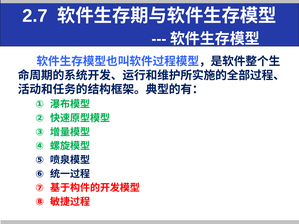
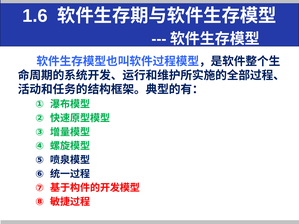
2.7: 2.7 -> 1.6
